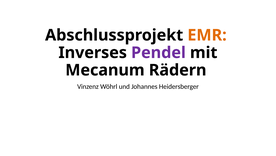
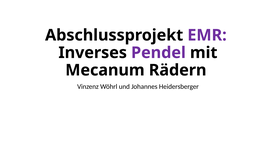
EMR colour: orange -> purple
